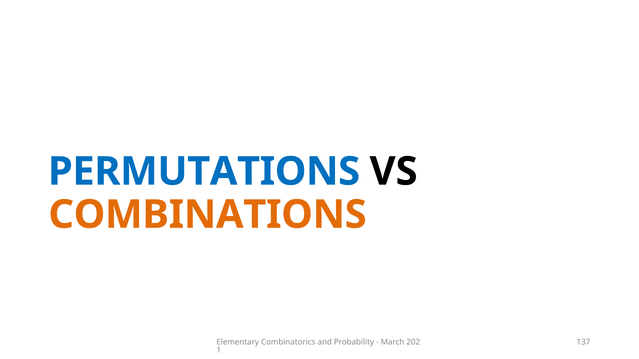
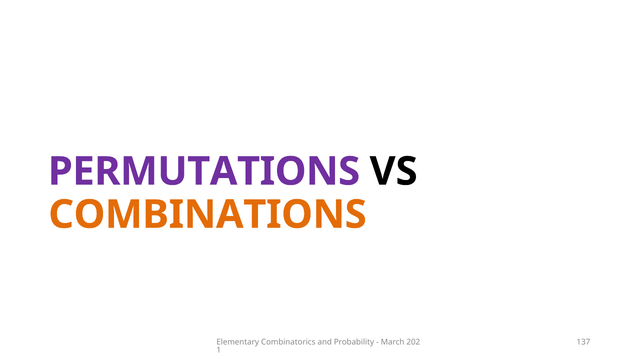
PERMUTATIONS colour: blue -> purple
